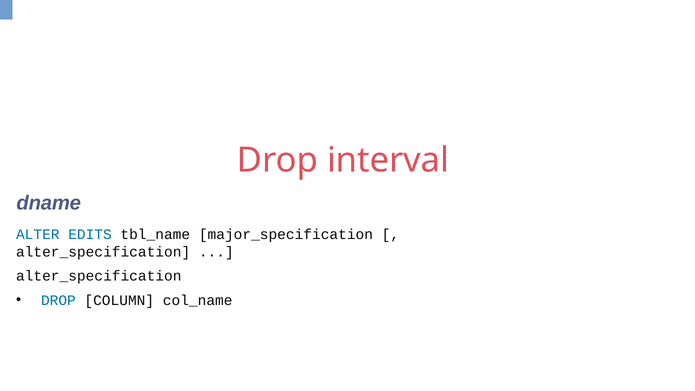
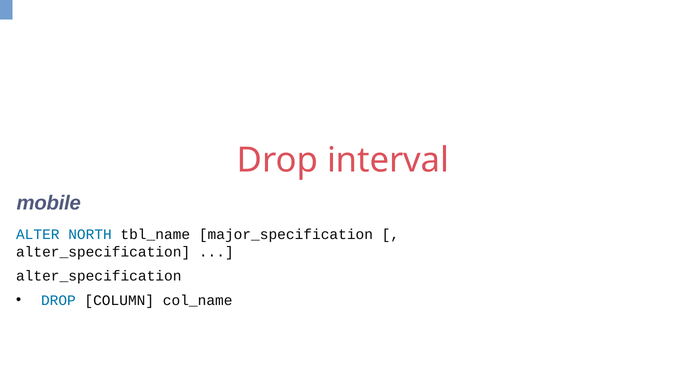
dname: dname -> mobile
EDITS: EDITS -> NORTH
